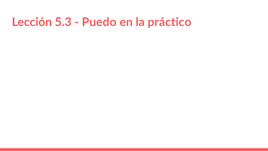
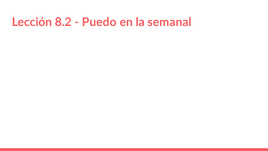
5.3: 5.3 -> 8.2
práctico: práctico -> semanal
